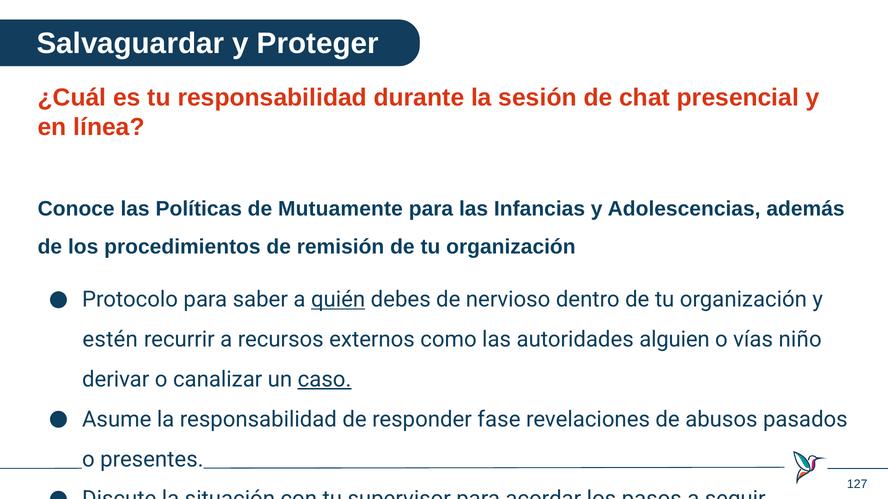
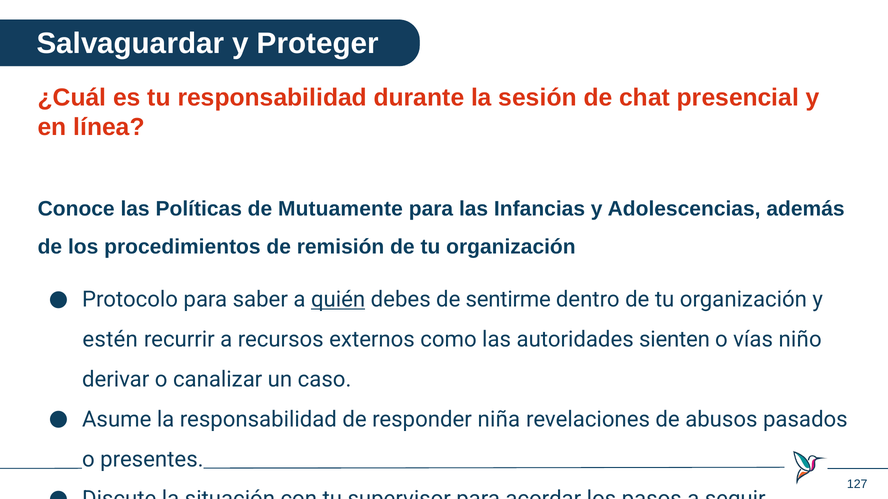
nervioso: nervioso -> sentirme
alguien: alguien -> sienten
caso underline: present -> none
fase: fase -> niña
